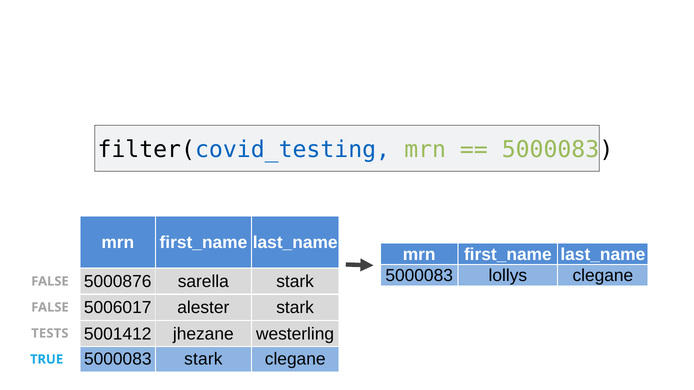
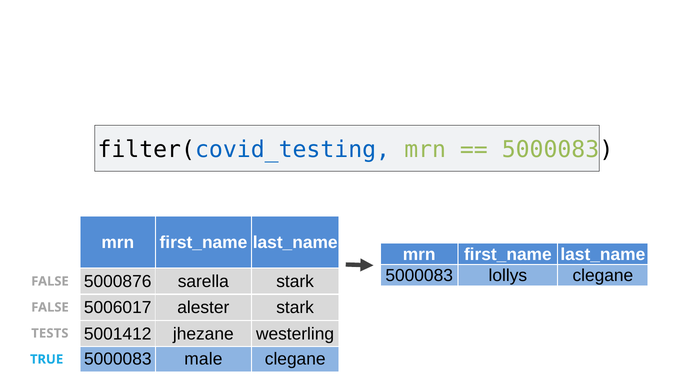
5000083 stark: stark -> male
